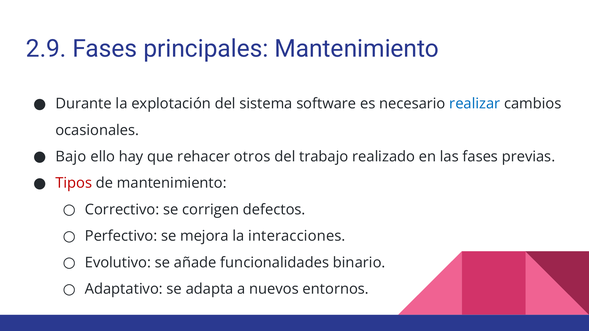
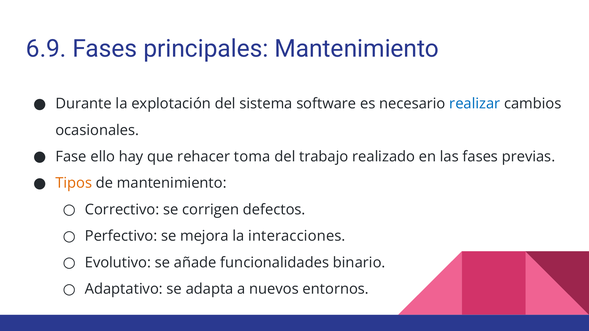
2.9: 2.9 -> 6.9
Bajo: Bajo -> Fase
otros: otros -> toma
Tipos colour: red -> orange
